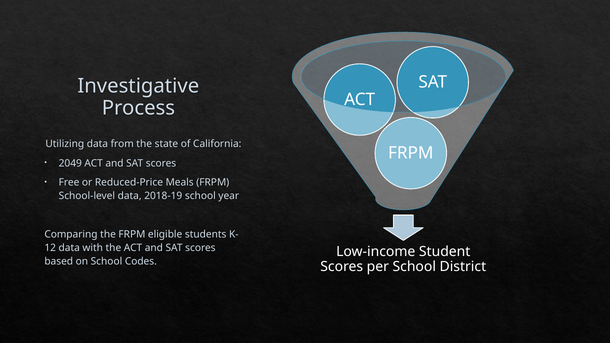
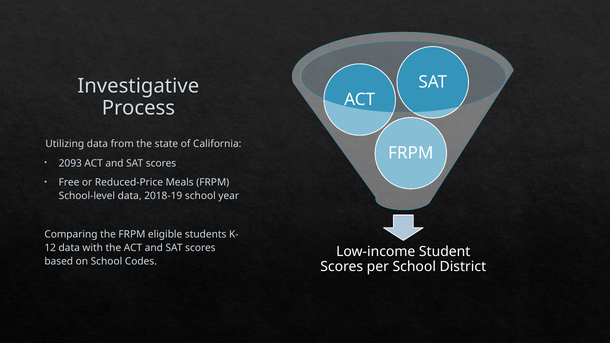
2049: 2049 -> 2093
